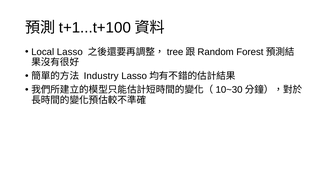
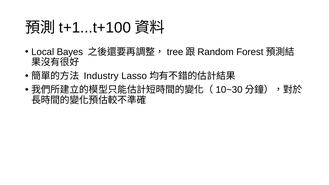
Local Lasso: Lasso -> Bayes
